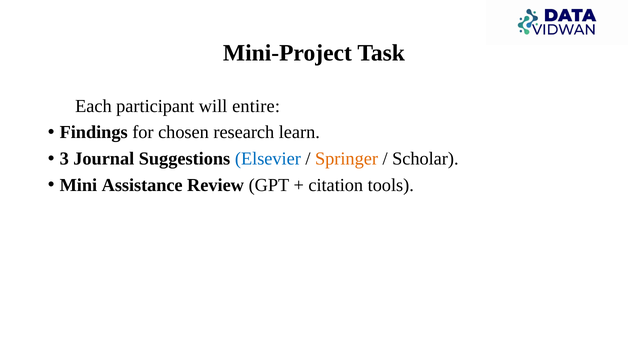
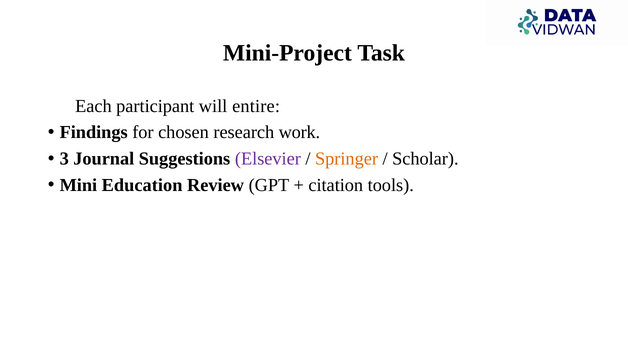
learn: learn -> work
Elsevier colour: blue -> purple
Assistance: Assistance -> Education
